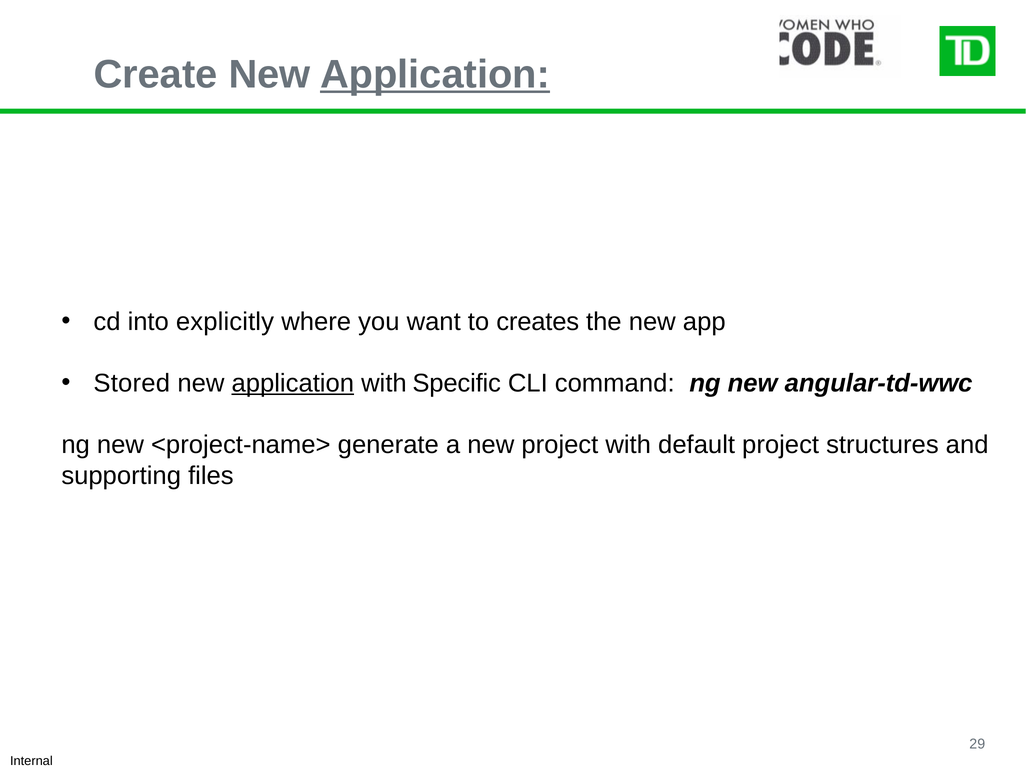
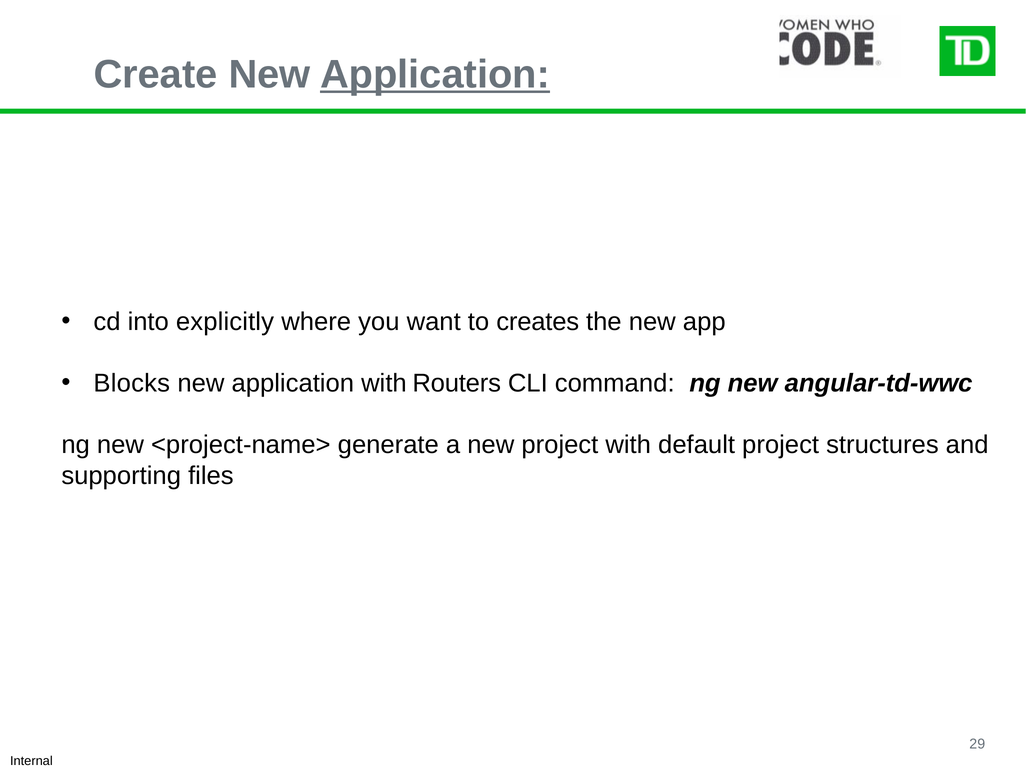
Stored: Stored -> Blocks
application at (293, 383) underline: present -> none
Specific: Specific -> Routers
